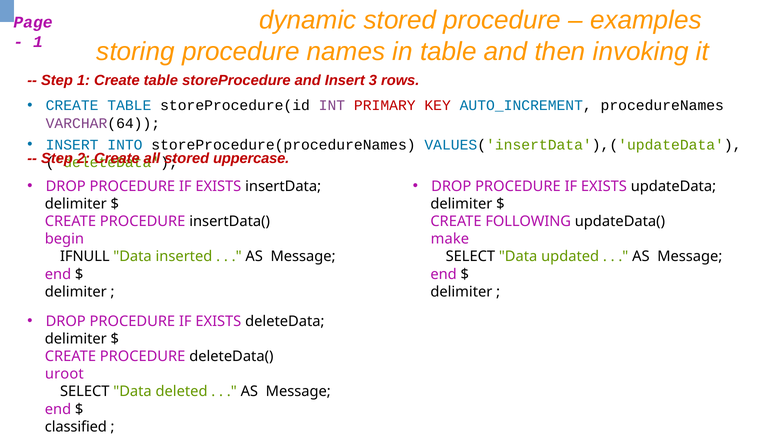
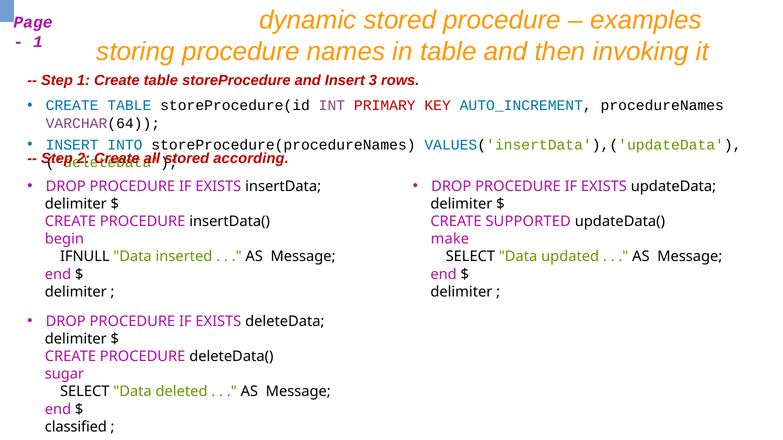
uppercase: uppercase -> according
FOLLOWING: FOLLOWING -> SUPPORTED
uroot: uroot -> sugar
